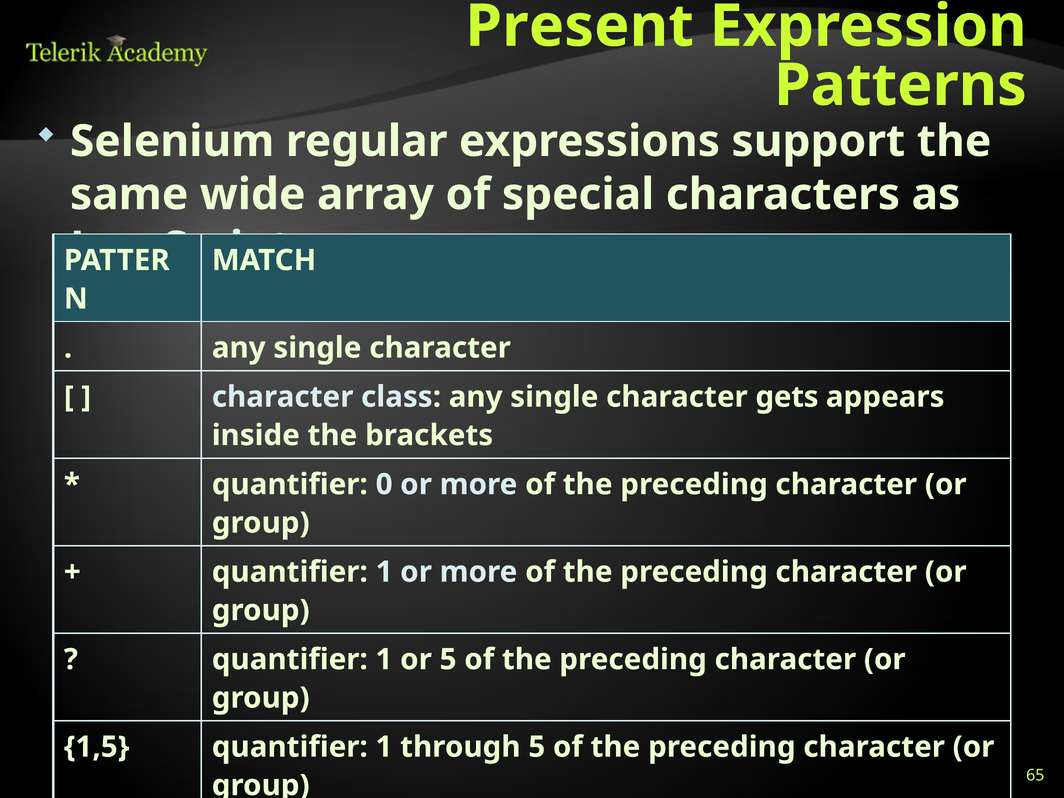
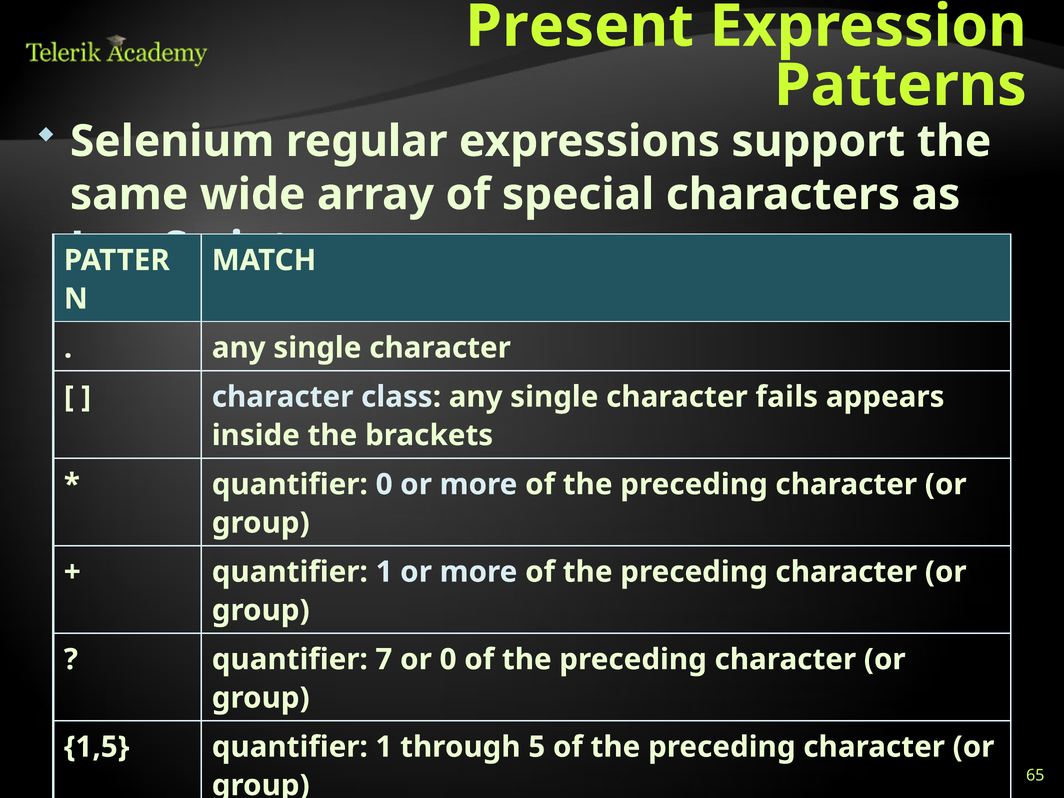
gets: gets -> fails
1 at (384, 659): 1 -> 7
or 5: 5 -> 0
